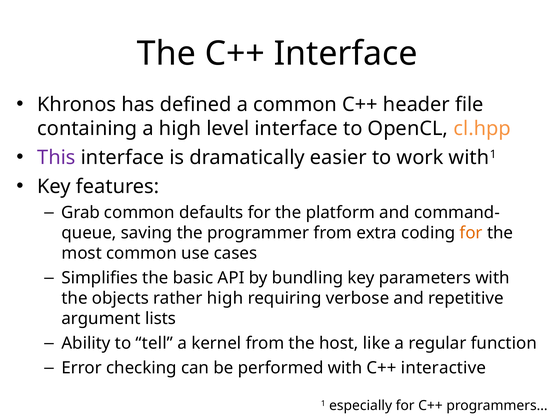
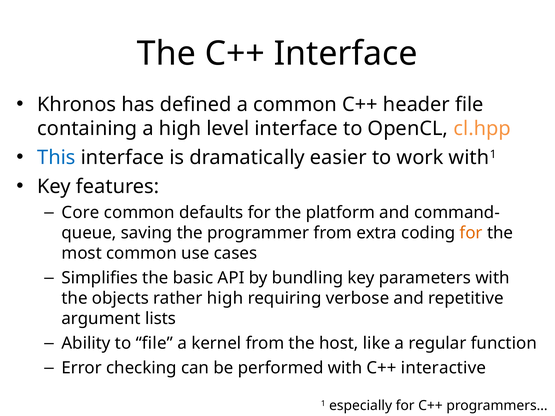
This colour: purple -> blue
Grab: Grab -> Core
to tell: tell -> file
